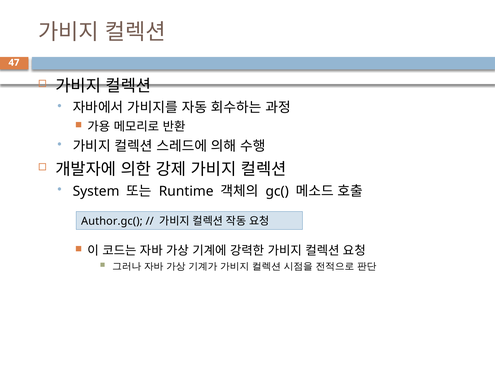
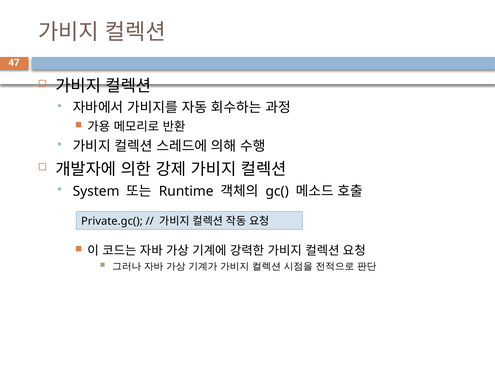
Author.gc(: Author.gc( -> Private.gc(
